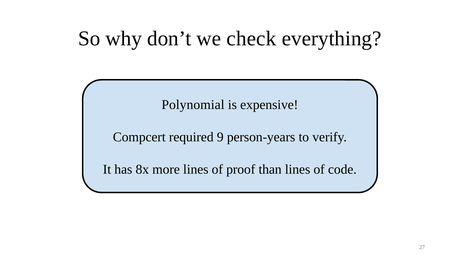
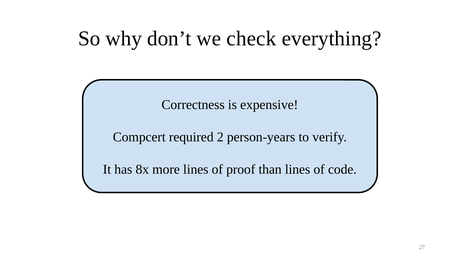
Polynomial: Polynomial -> Correctness
9: 9 -> 2
